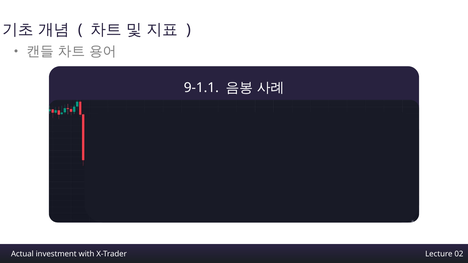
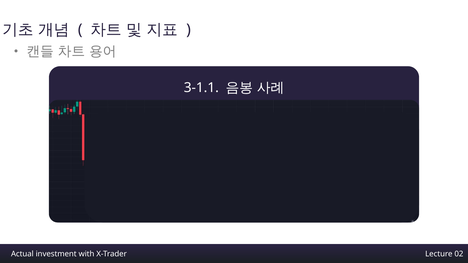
9-1.1: 9-1.1 -> 3-1.1
